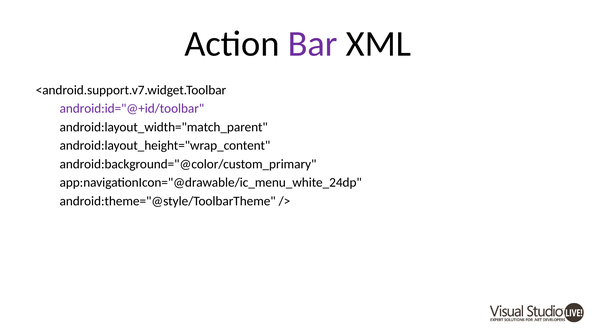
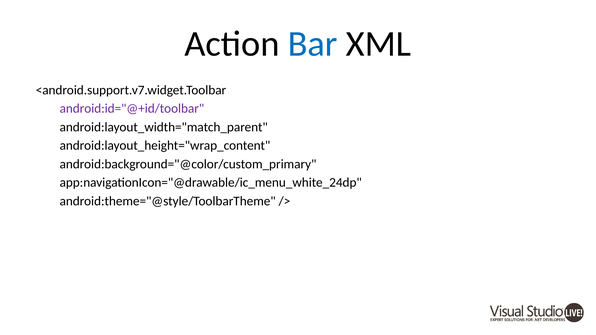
Bar colour: purple -> blue
